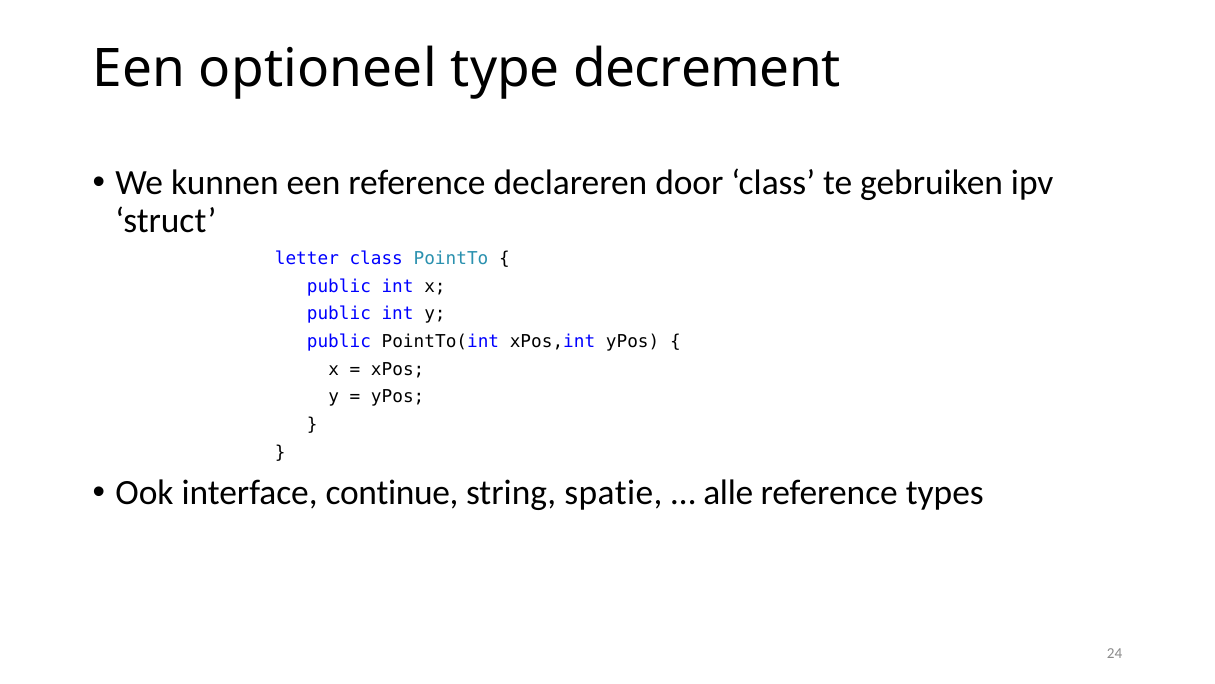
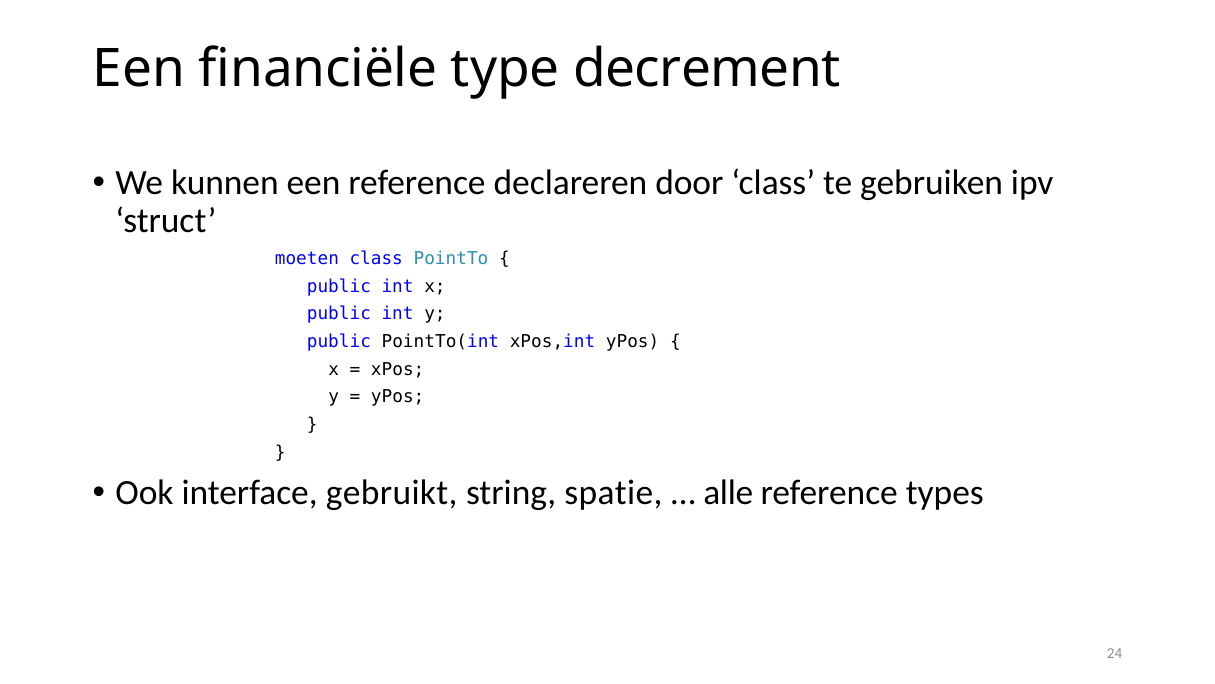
optioneel: optioneel -> financiële
letter: letter -> moeten
continue: continue -> gebruikt
